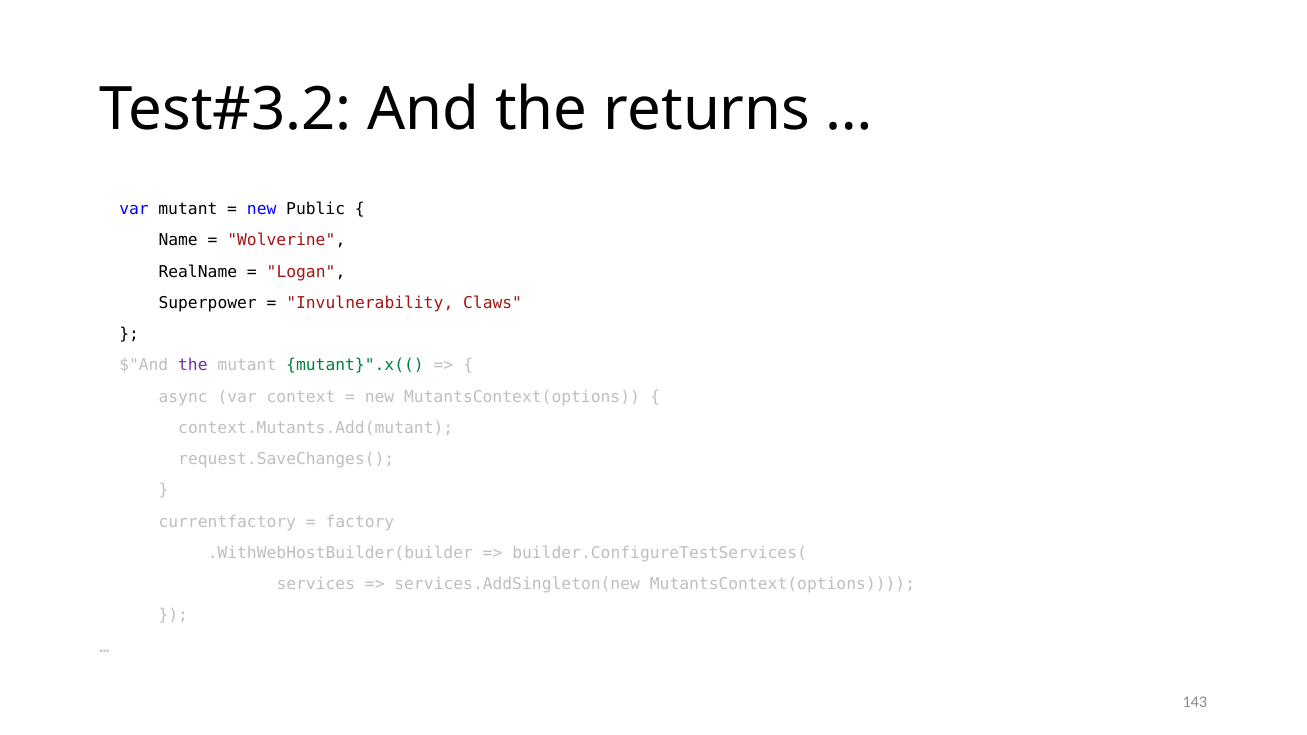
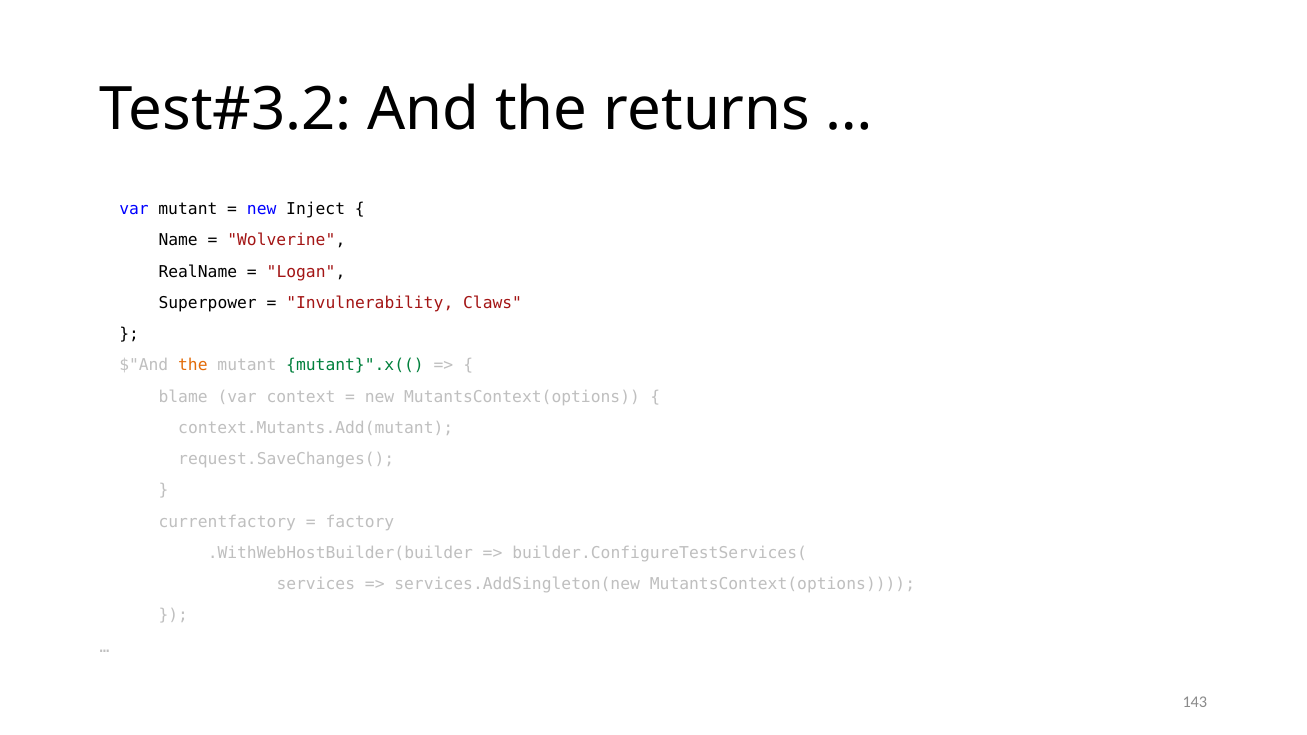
Public: Public -> Inject
the at (193, 366) colour: purple -> orange
async: async -> blame
